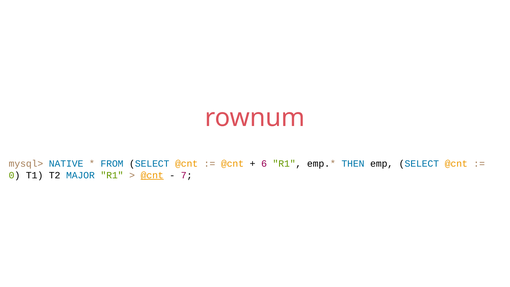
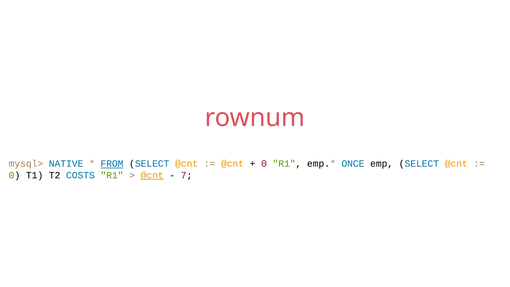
FROM underline: none -> present
6 at (264, 164): 6 -> 0
THEN: THEN -> ONCE
MAJOR: MAJOR -> COSTS
